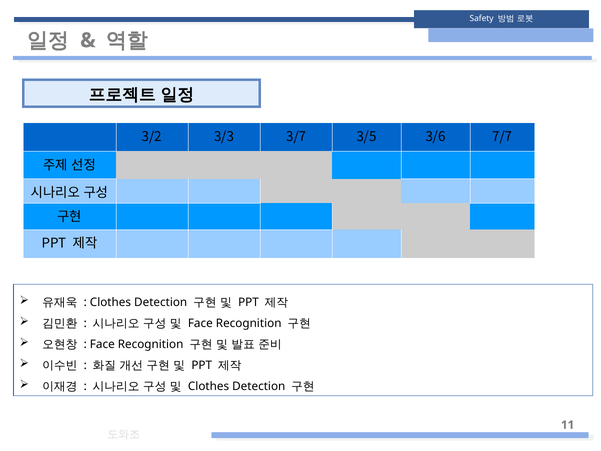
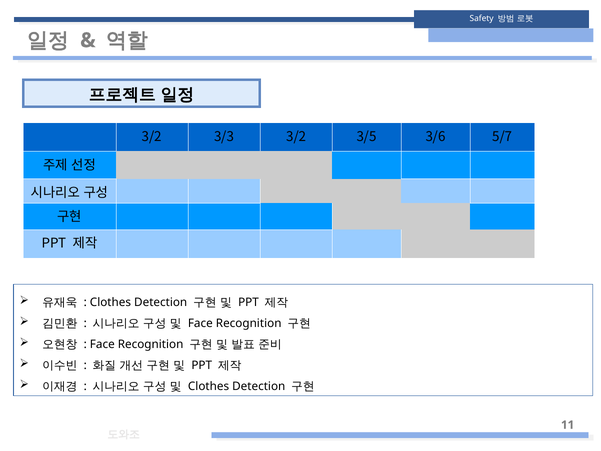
3/3 3/7: 3/7 -> 3/2
7/7: 7/7 -> 5/7
